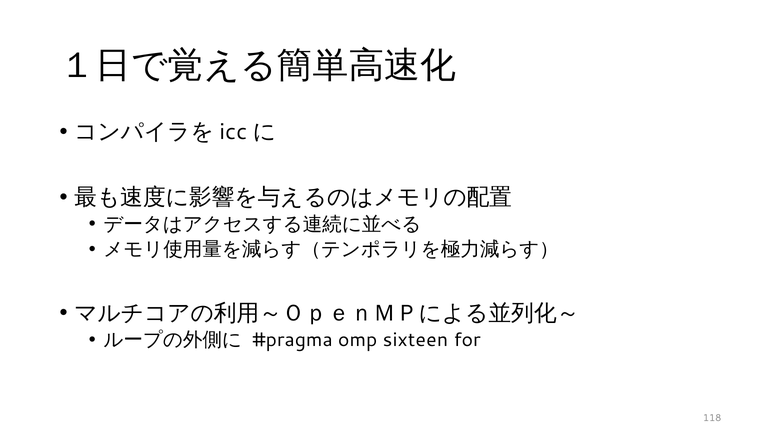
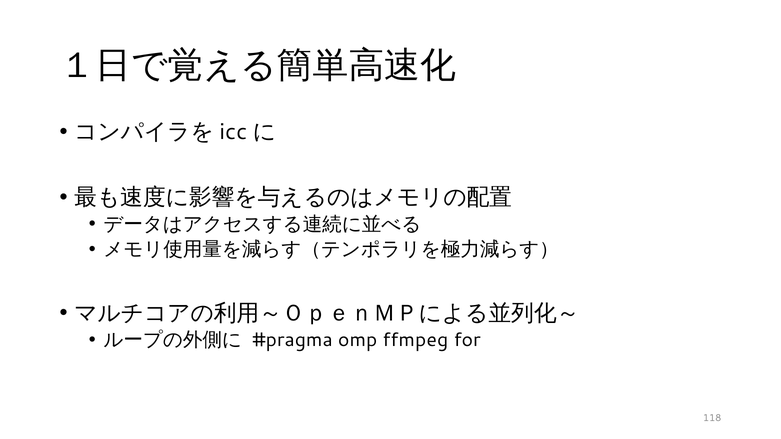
sixteen: sixteen -> ffmpeg
